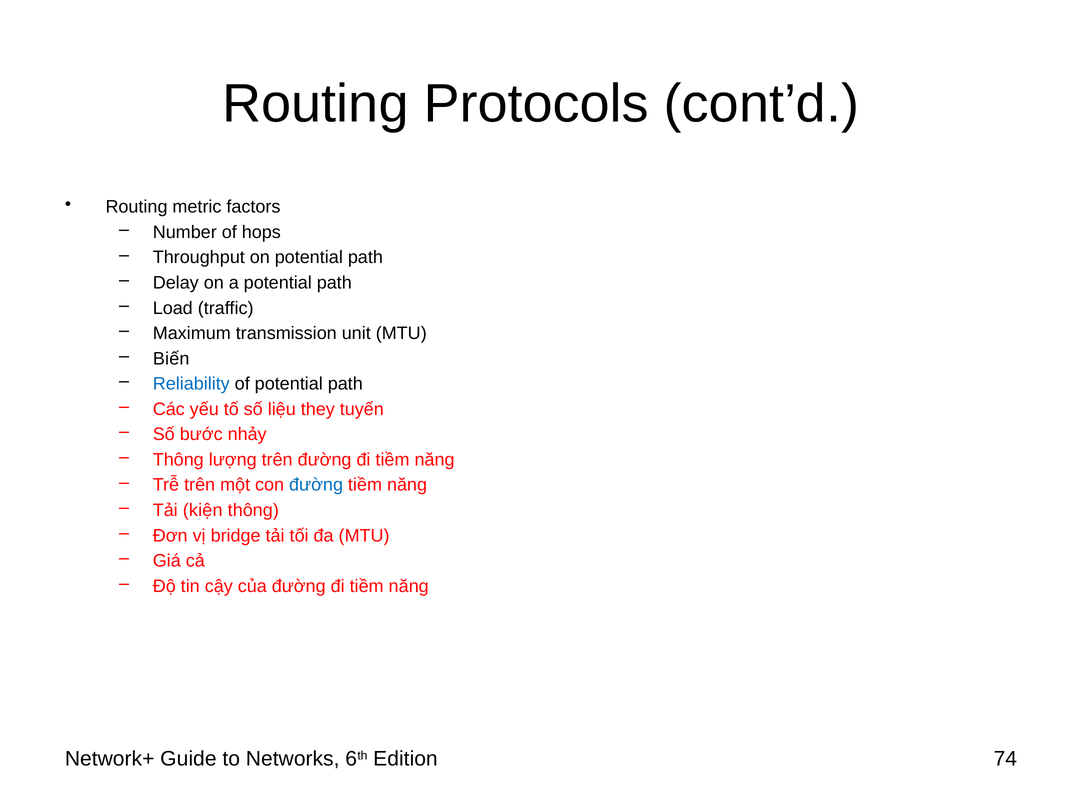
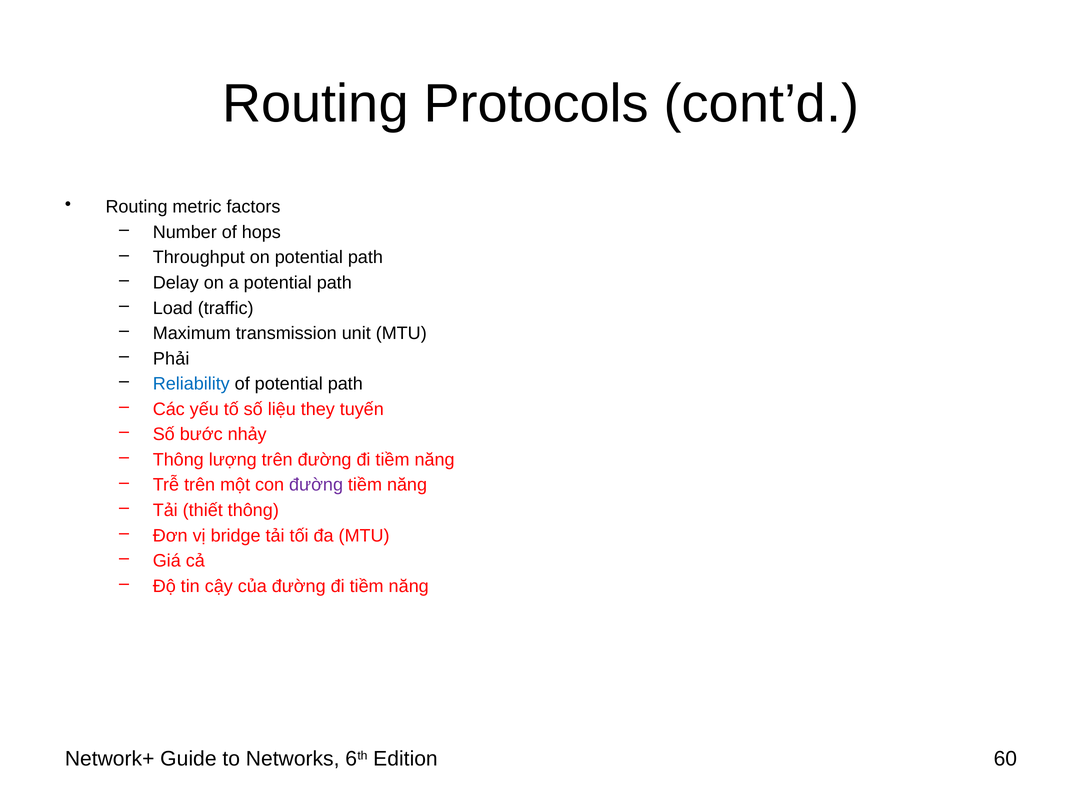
Biến: Biến -> Phải
đường at (316, 485) colour: blue -> purple
kiện: kiện -> thiết
74: 74 -> 60
